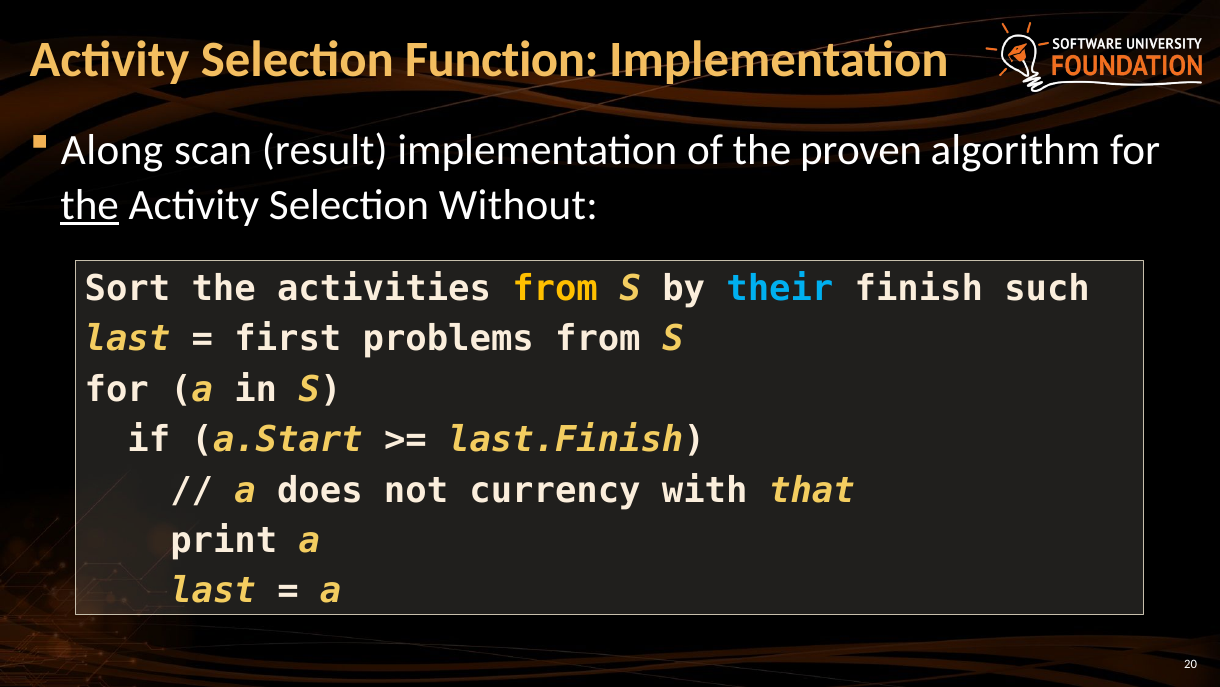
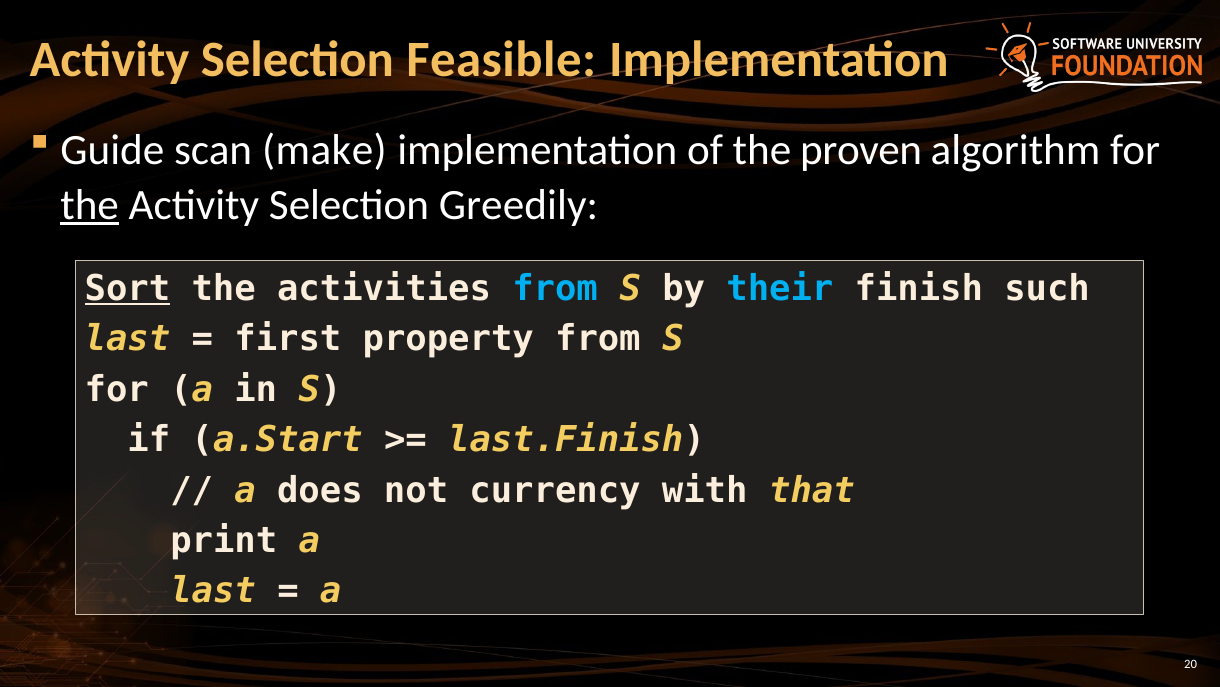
Function: Function -> Feasible
Along: Along -> Guide
result: result -> make
Without: Without -> Greedily
Sort underline: none -> present
from at (555, 288) colour: yellow -> light blue
problems: problems -> property
